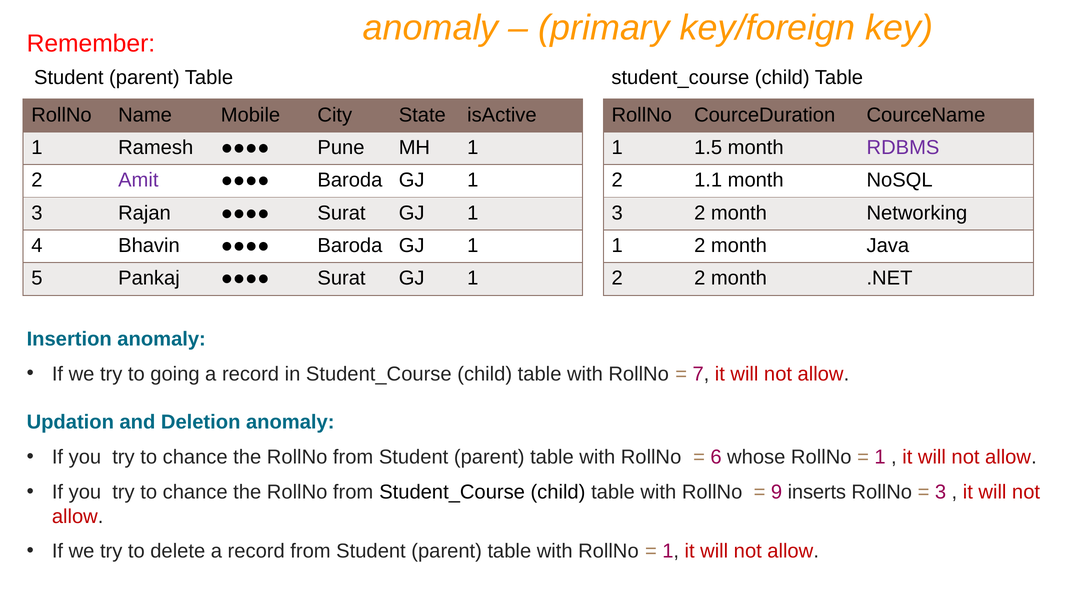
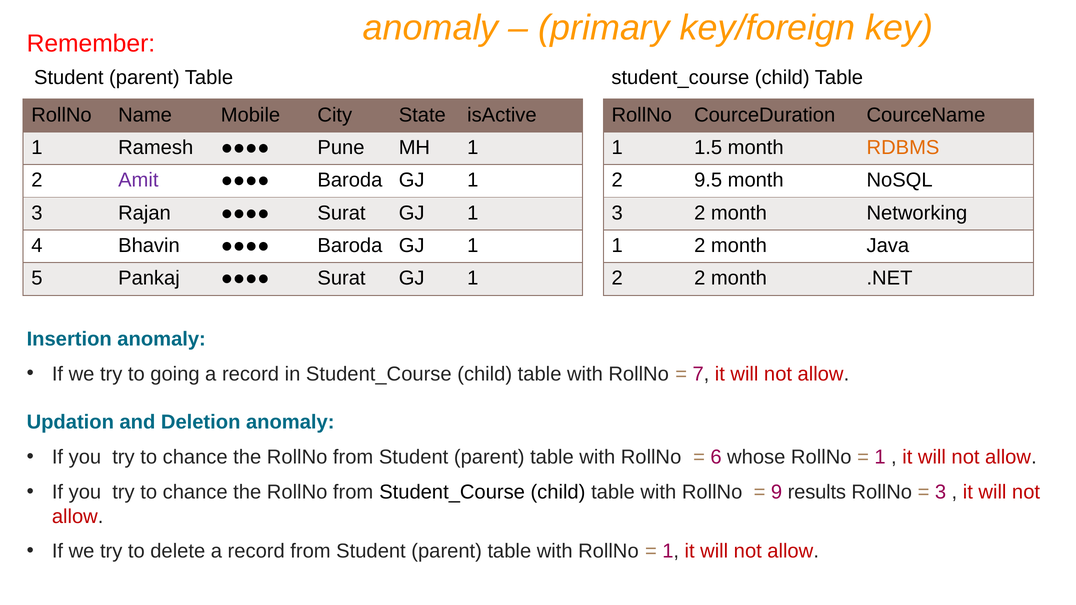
RDBMS colour: purple -> orange
1.1: 1.1 -> 9.5
inserts: inserts -> results
